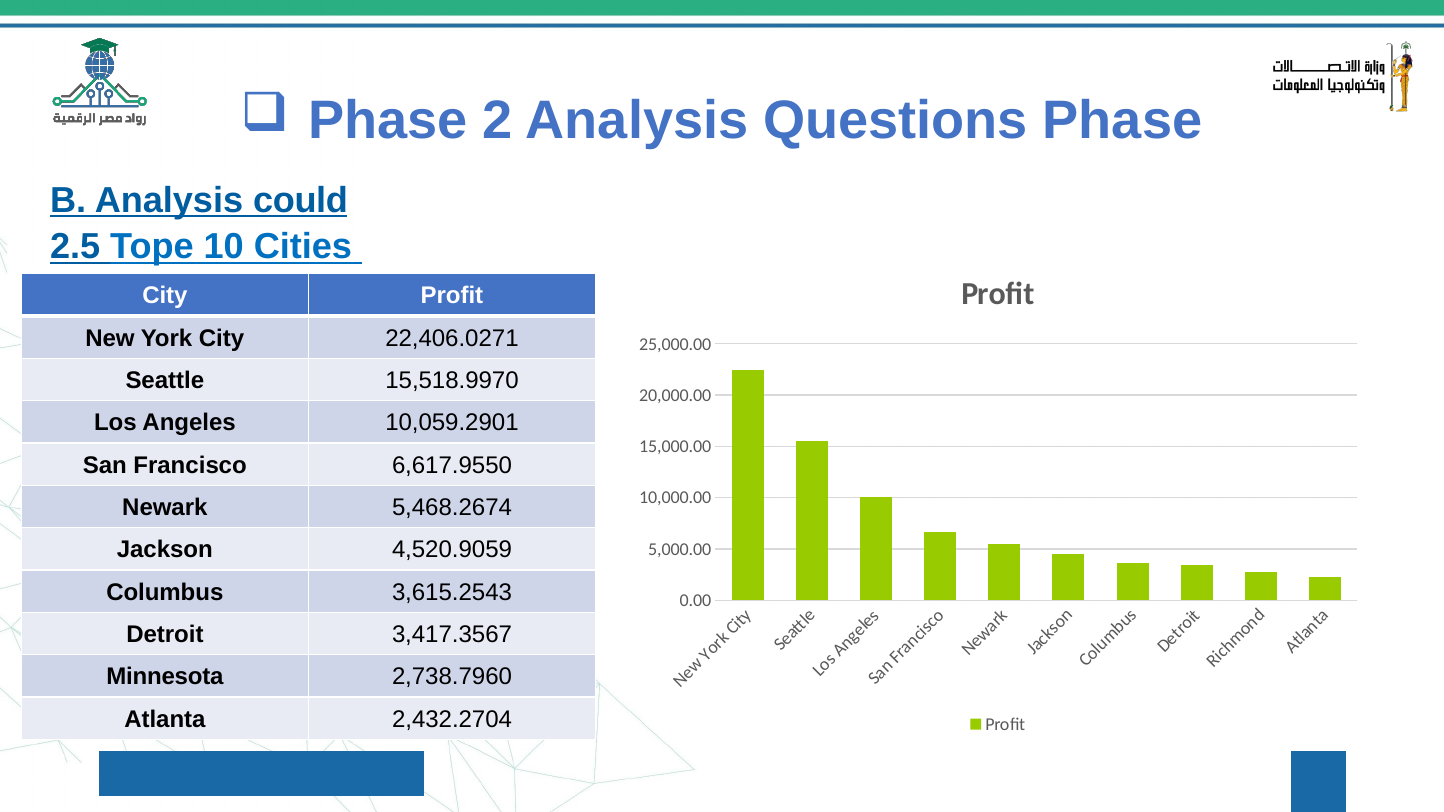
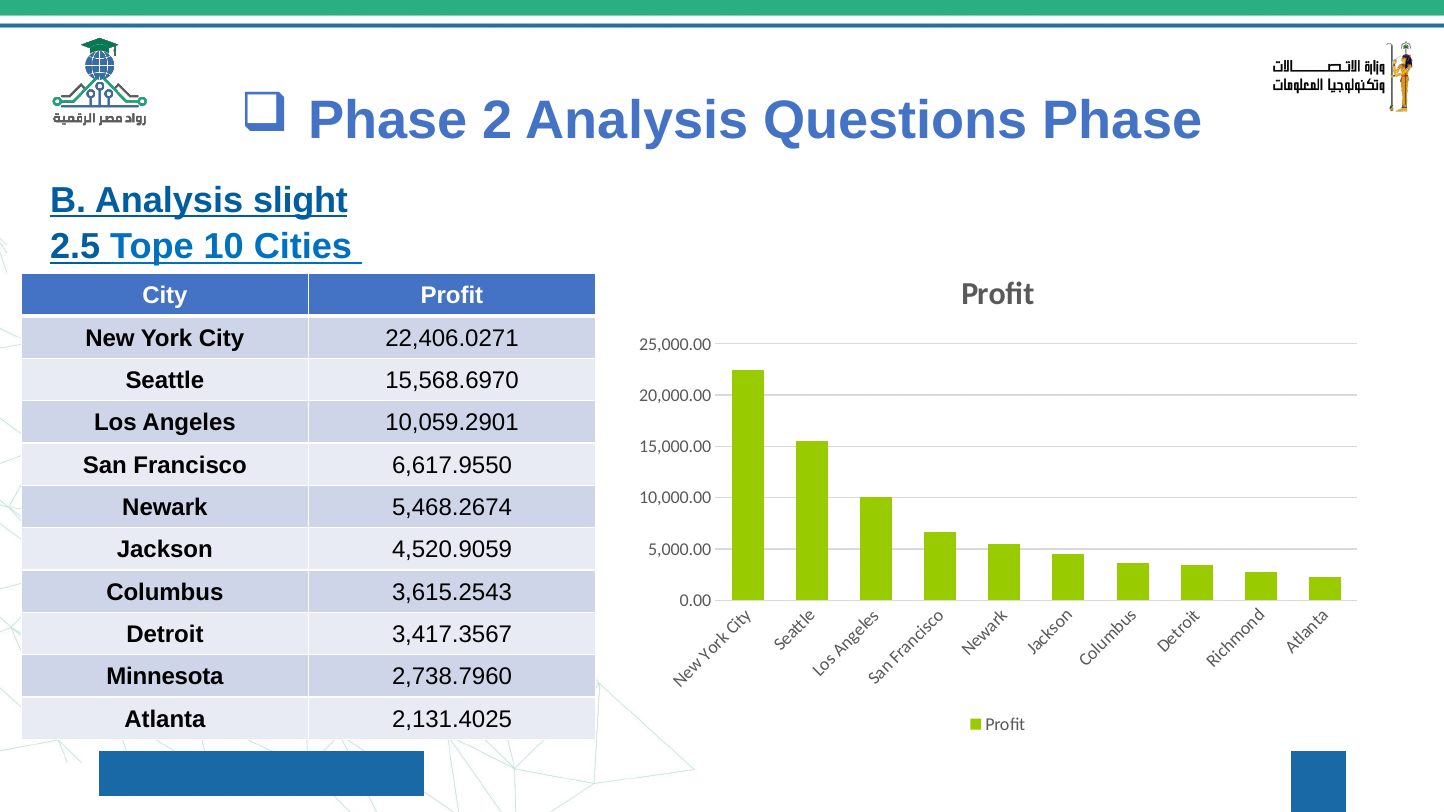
could: could -> slight
15,518.9970: 15,518.9970 -> 15,568.6970
2,432.2704: 2,432.2704 -> 2,131.4025
